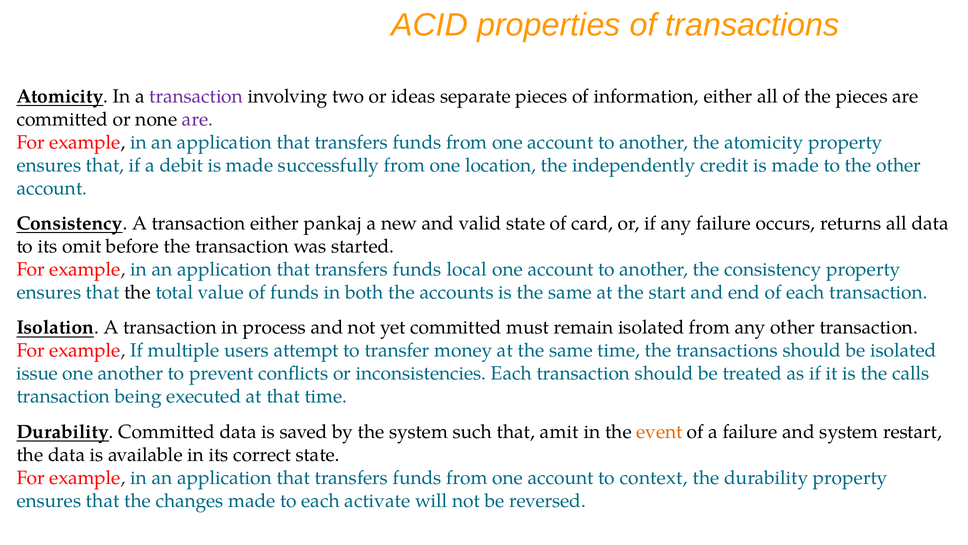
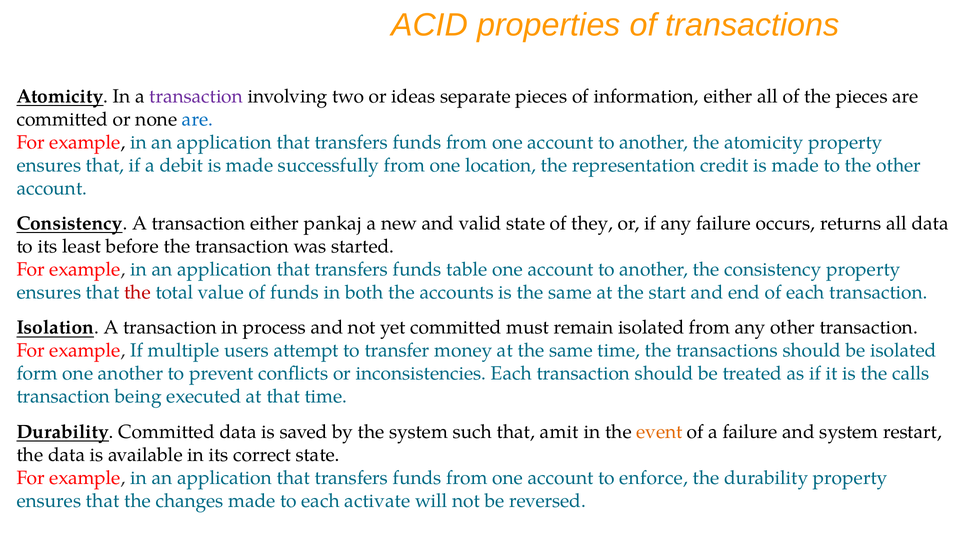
are at (198, 119) colour: purple -> blue
independently: independently -> representation
card: card -> they
omit: omit -> least
local: local -> table
the at (138, 292) colour: black -> red
issue: issue -> form
context: context -> enforce
